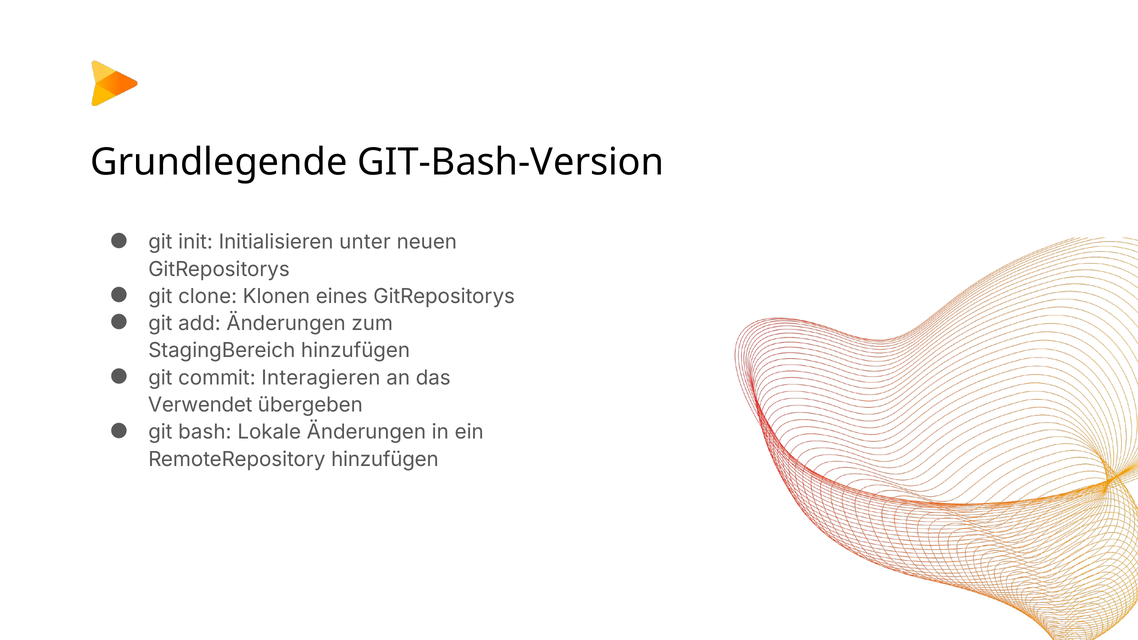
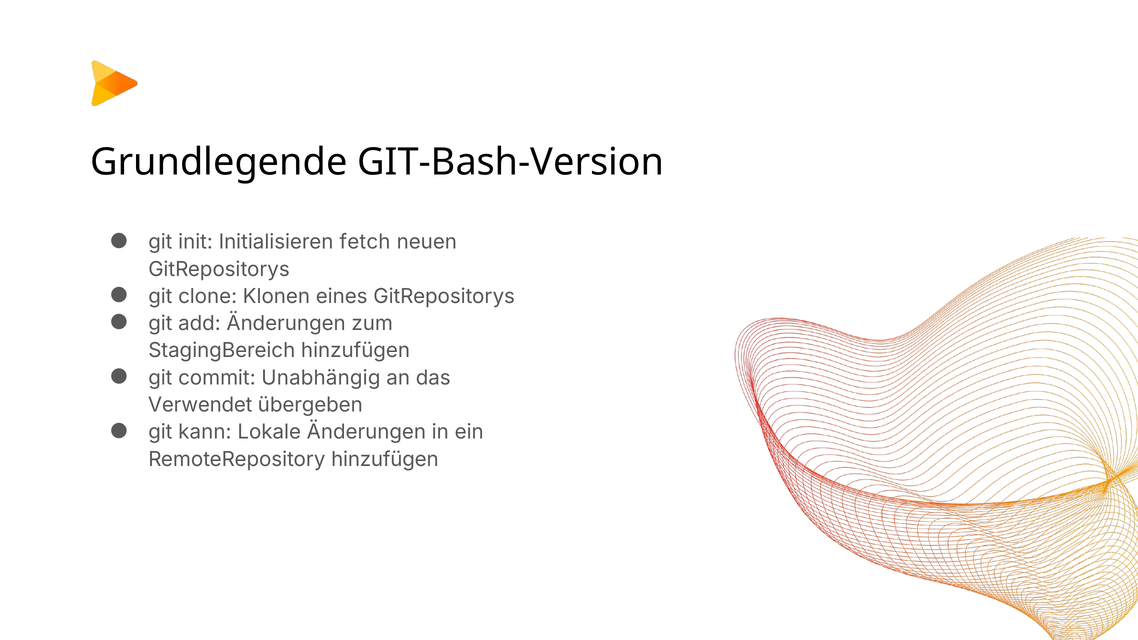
unter: unter -> fetch
Interagieren: Interagieren -> Unabhängig
bash: bash -> kann
